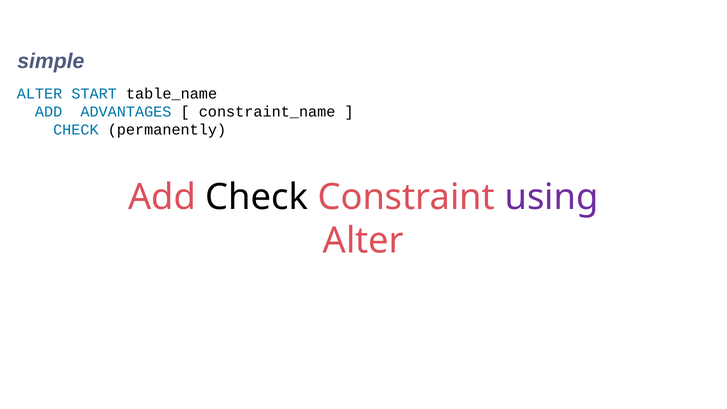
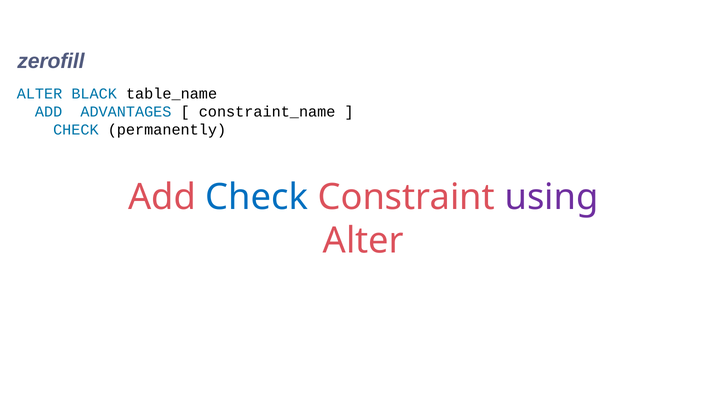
simple: simple -> zerofill
START: START -> BLACK
Check at (257, 197) colour: black -> blue
